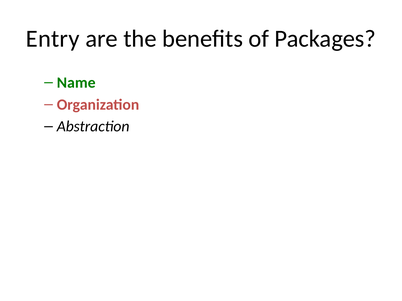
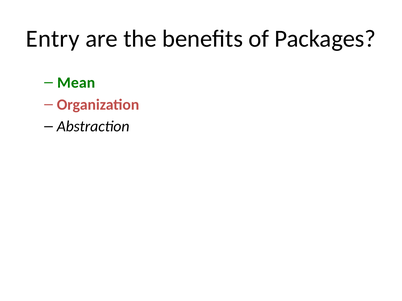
Name: Name -> Mean
